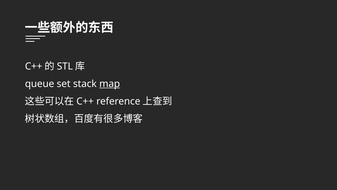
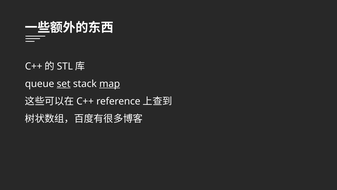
set underline: none -> present
